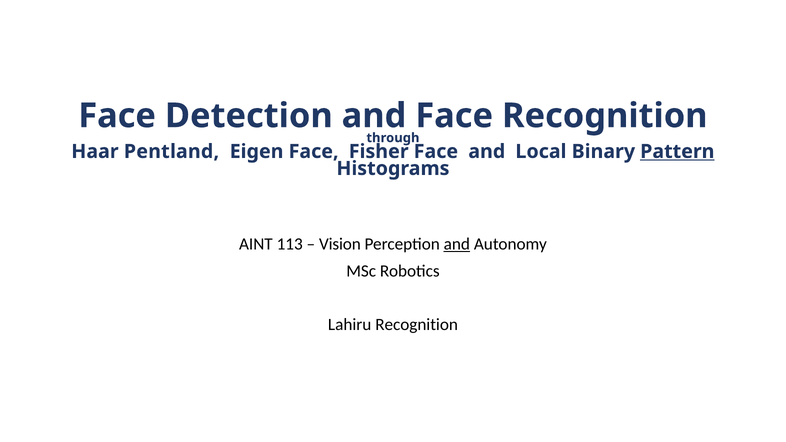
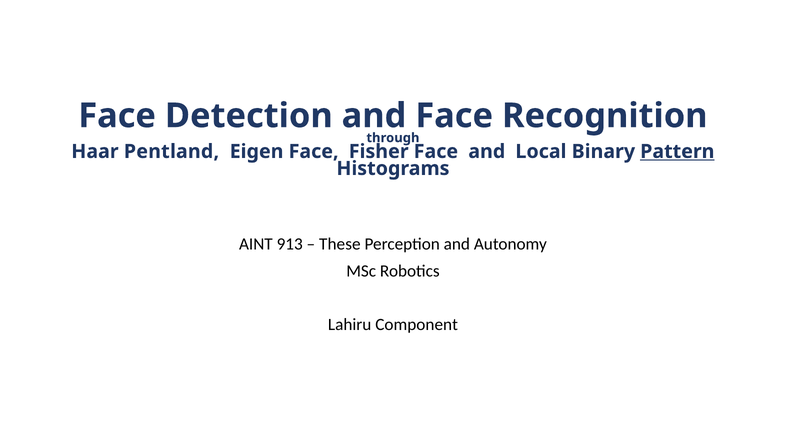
113: 113 -> 913
Vision: Vision -> These
and at (457, 244) underline: present -> none
Lahiru Recognition: Recognition -> Component
